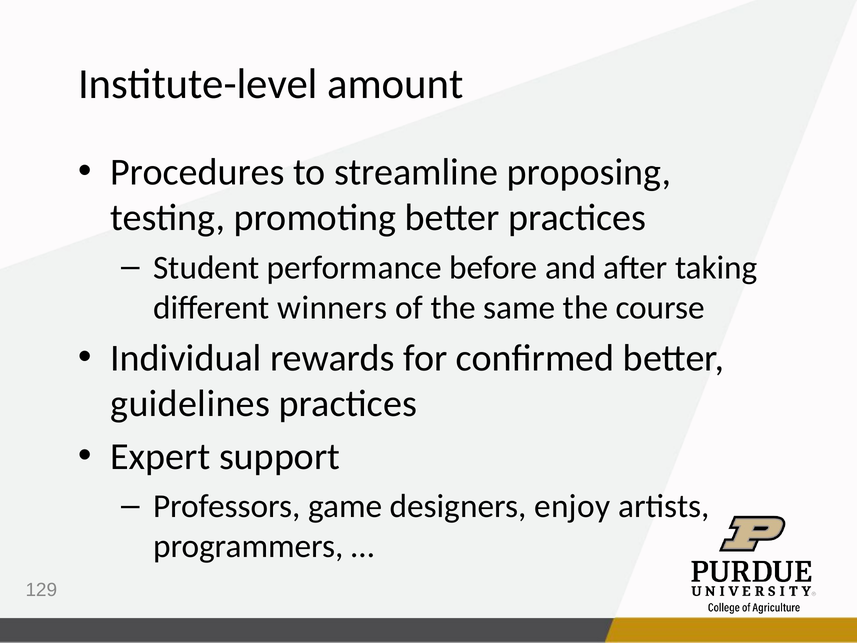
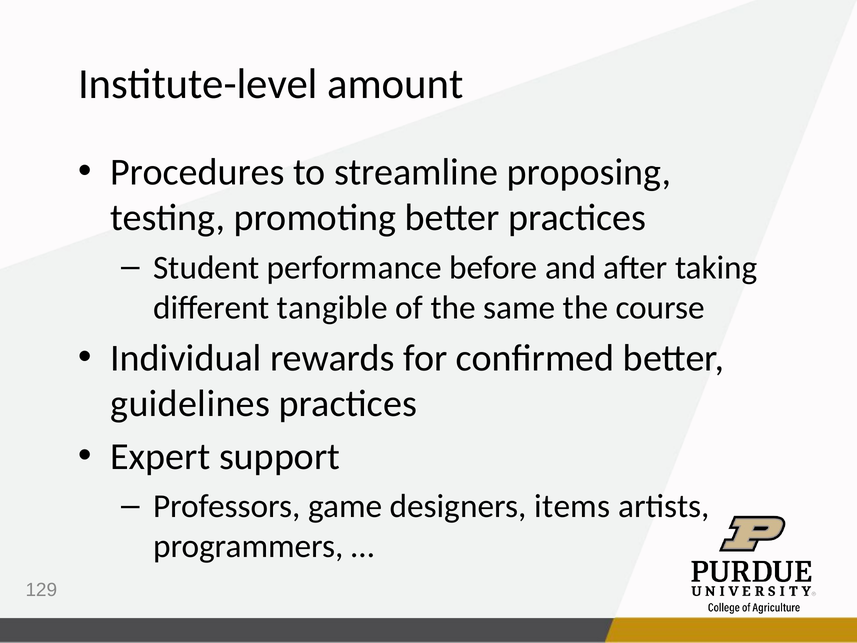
winners: winners -> tangible
enjoy: enjoy -> items
